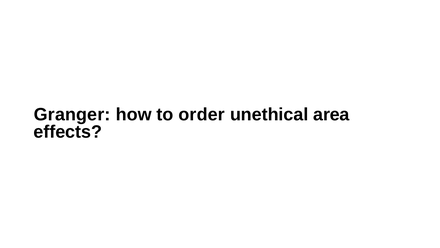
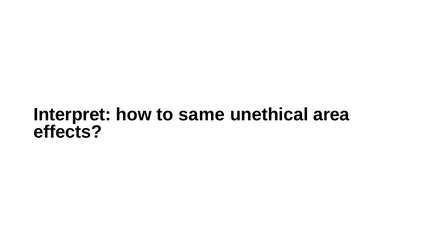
Granger: Granger -> Interpret
order: order -> same
